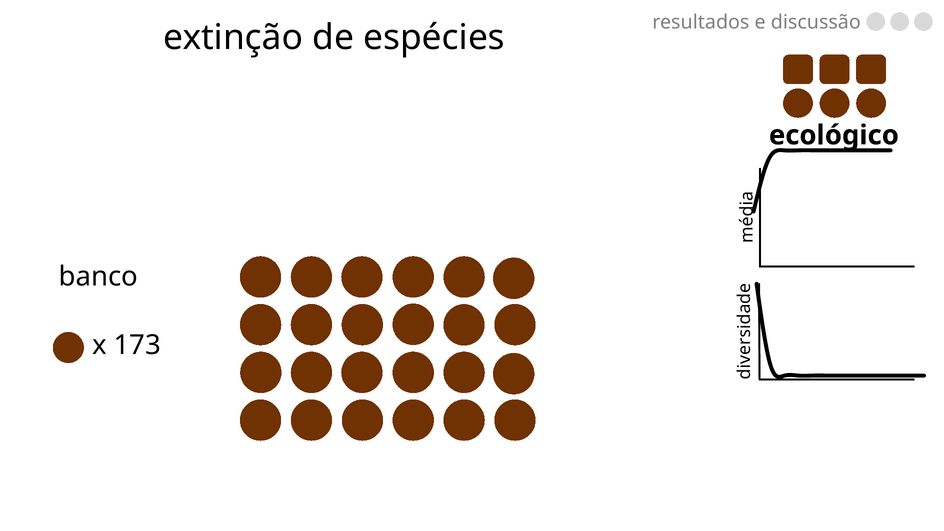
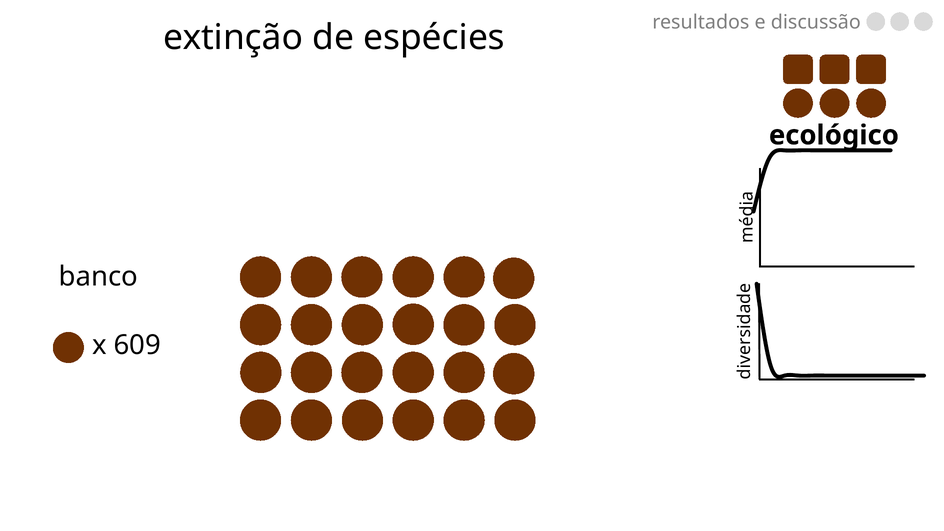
173: 173 -> 609
